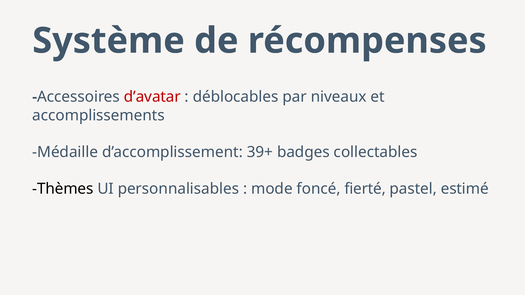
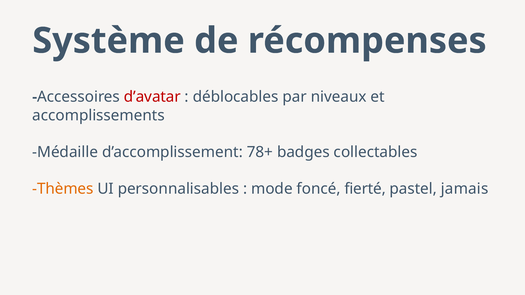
39+: 39+ -> 78+
Thèmes colour: black -> orange
estimé: estimé -> jamais
